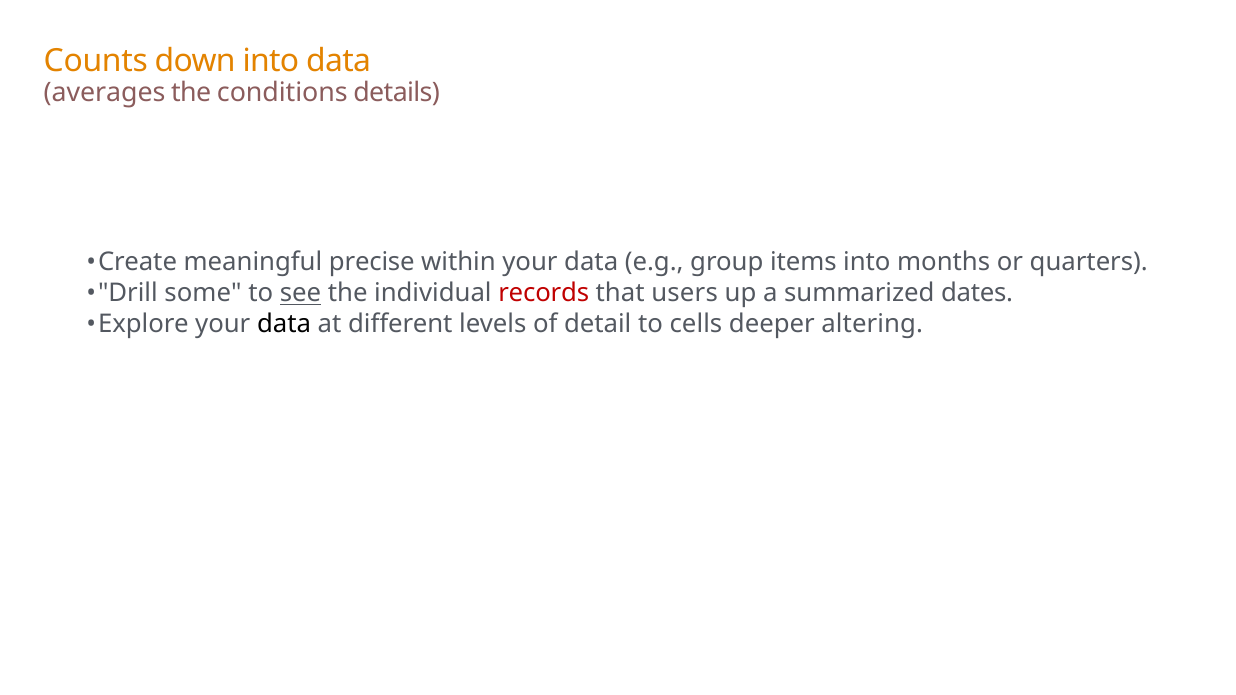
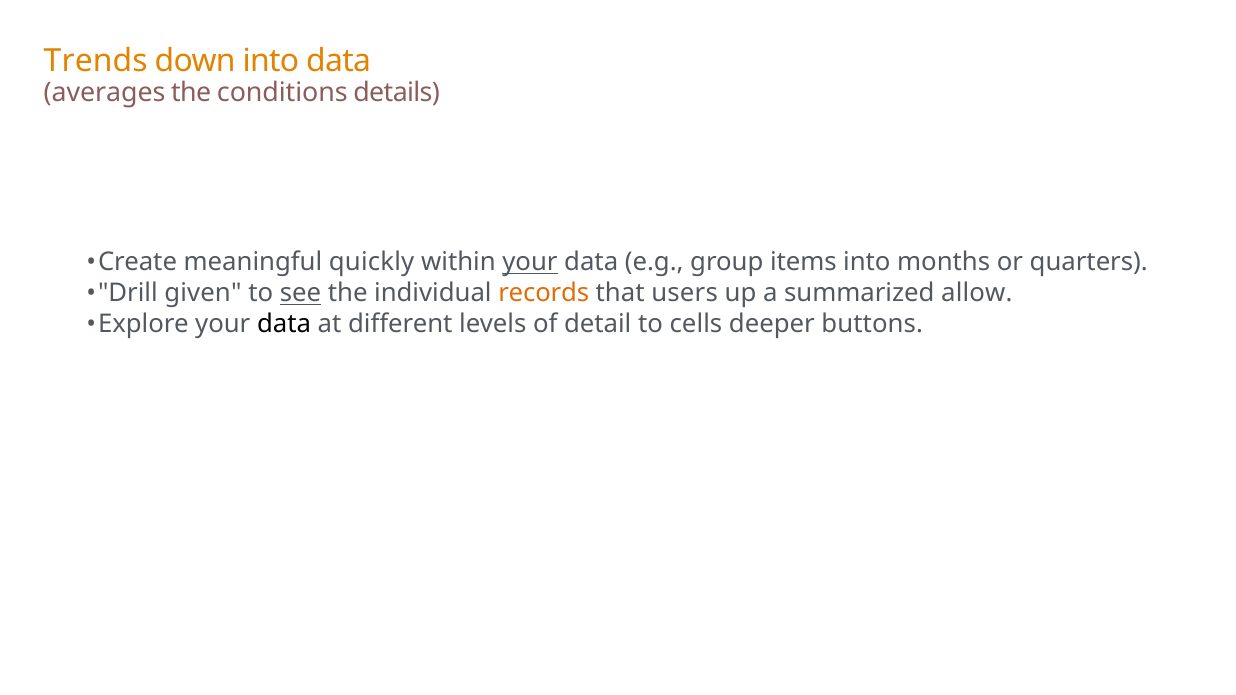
Counts: Counts -> Trends
precise: precise -> quickly
your at (530, 263) underline: none -> present
some: some -> given
records colour: red -> orange
dates: dates -> allow
altering: altering -> buttons
